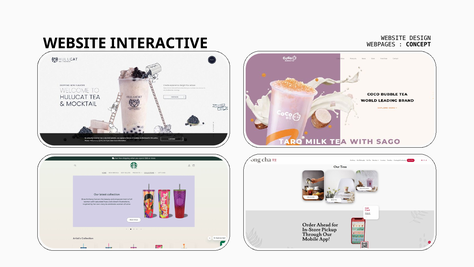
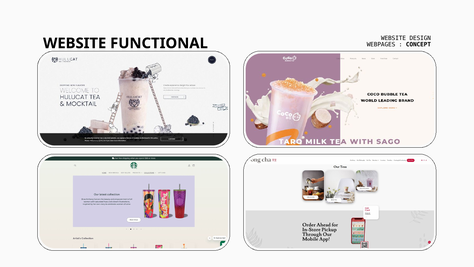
INTERACTIVE: INTERACTIVE -> FUNCTIONAL
